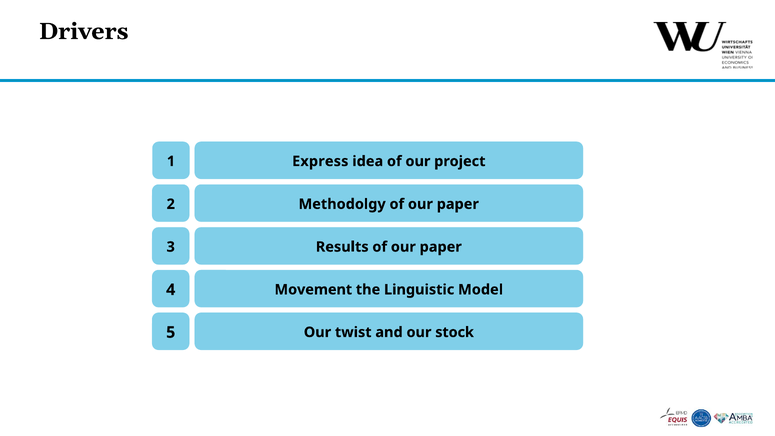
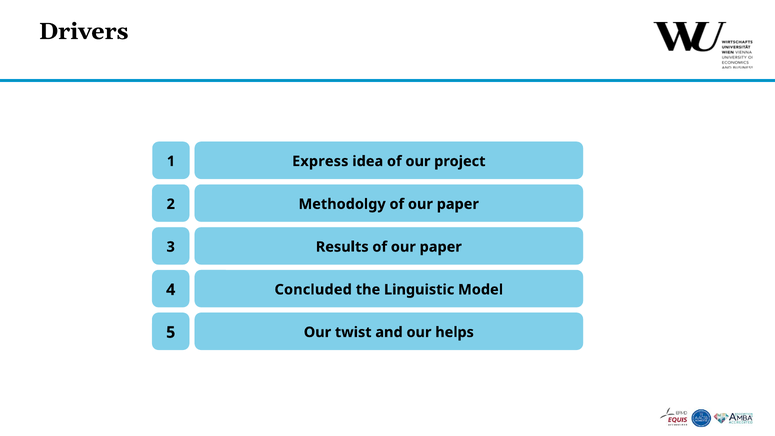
Movement: Movement -> Concluded
stock: stock -> helps
